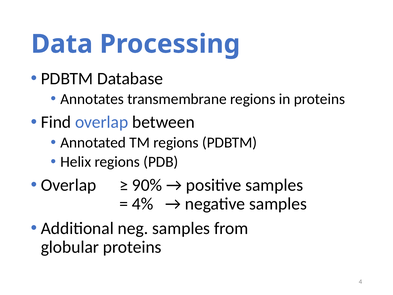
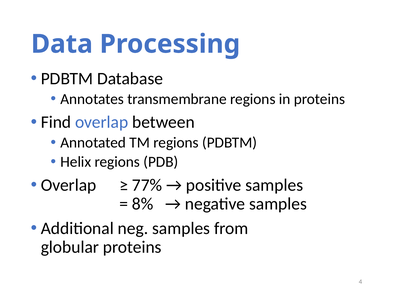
90%: 90% -> 77%
4%: 4% -> 8%
